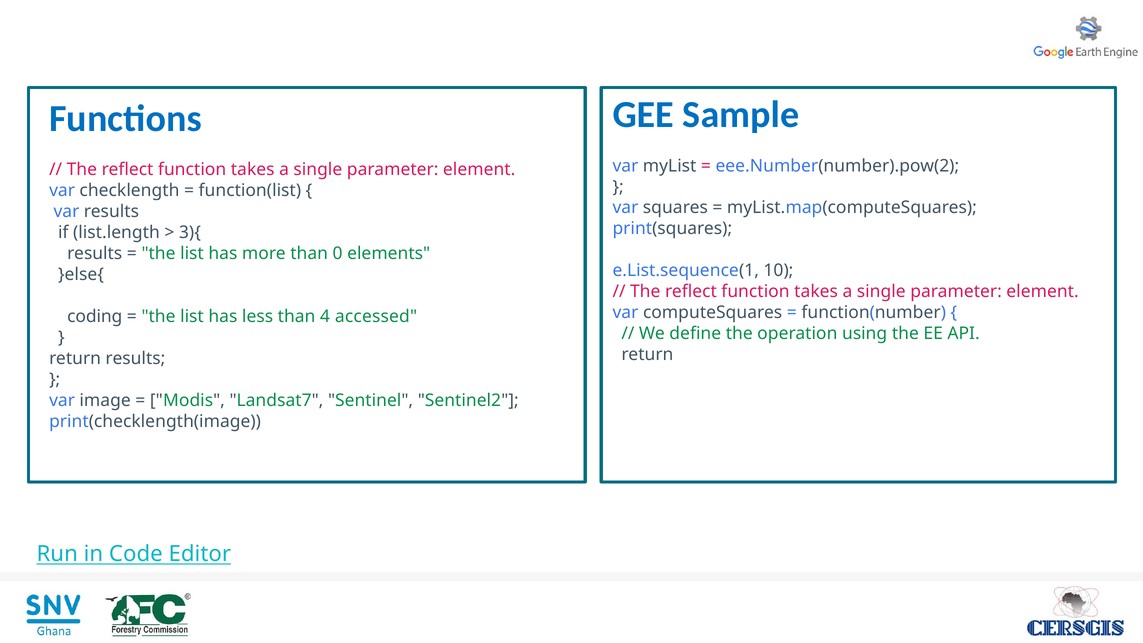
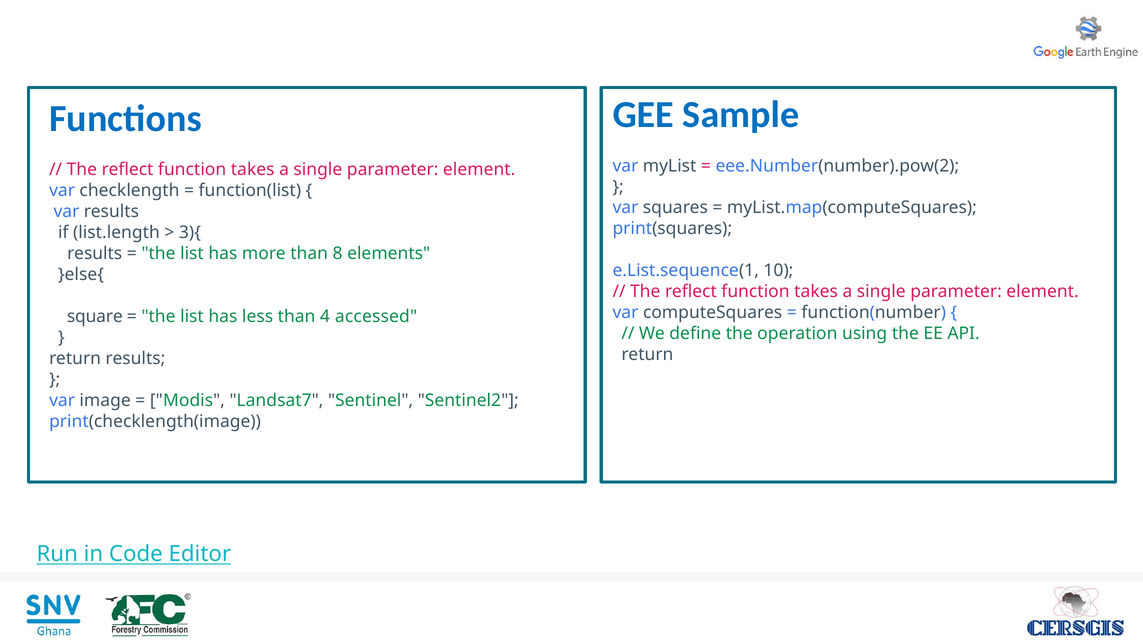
0: 0 -> 8
coding: coding -> square
